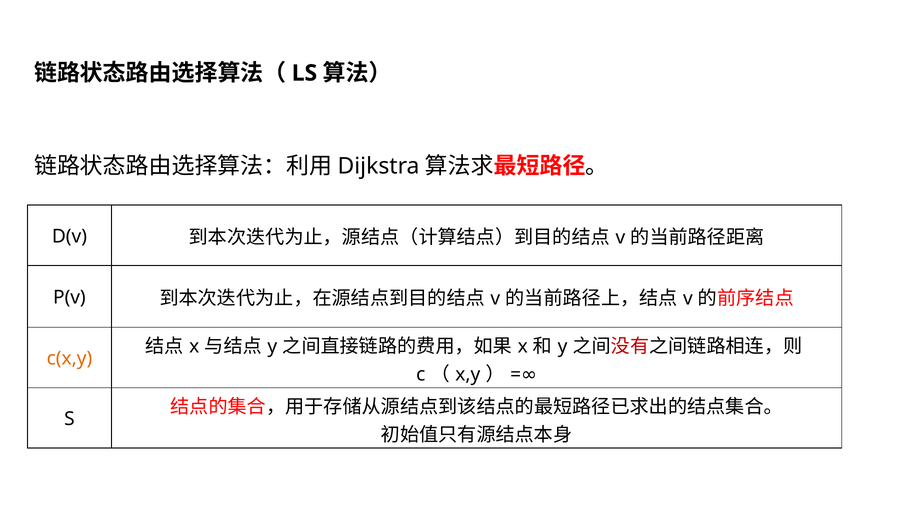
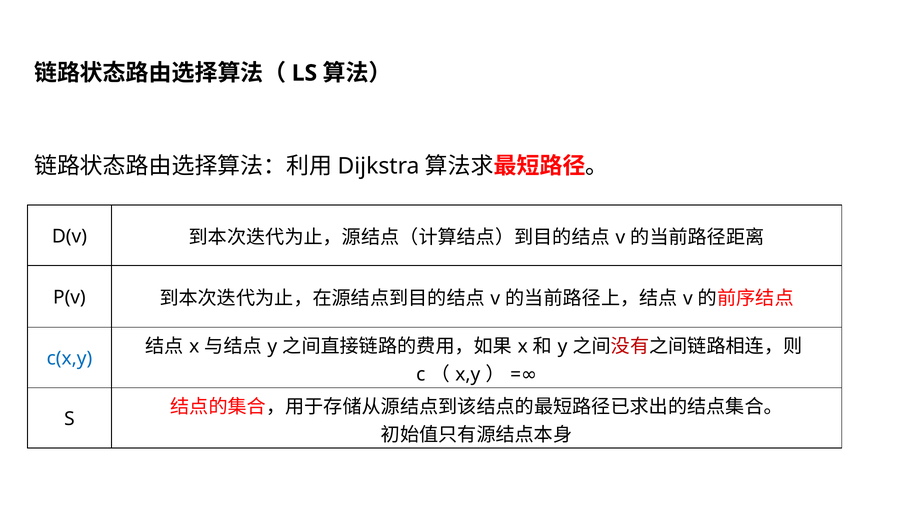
c(x,y colour: orange -> blue
